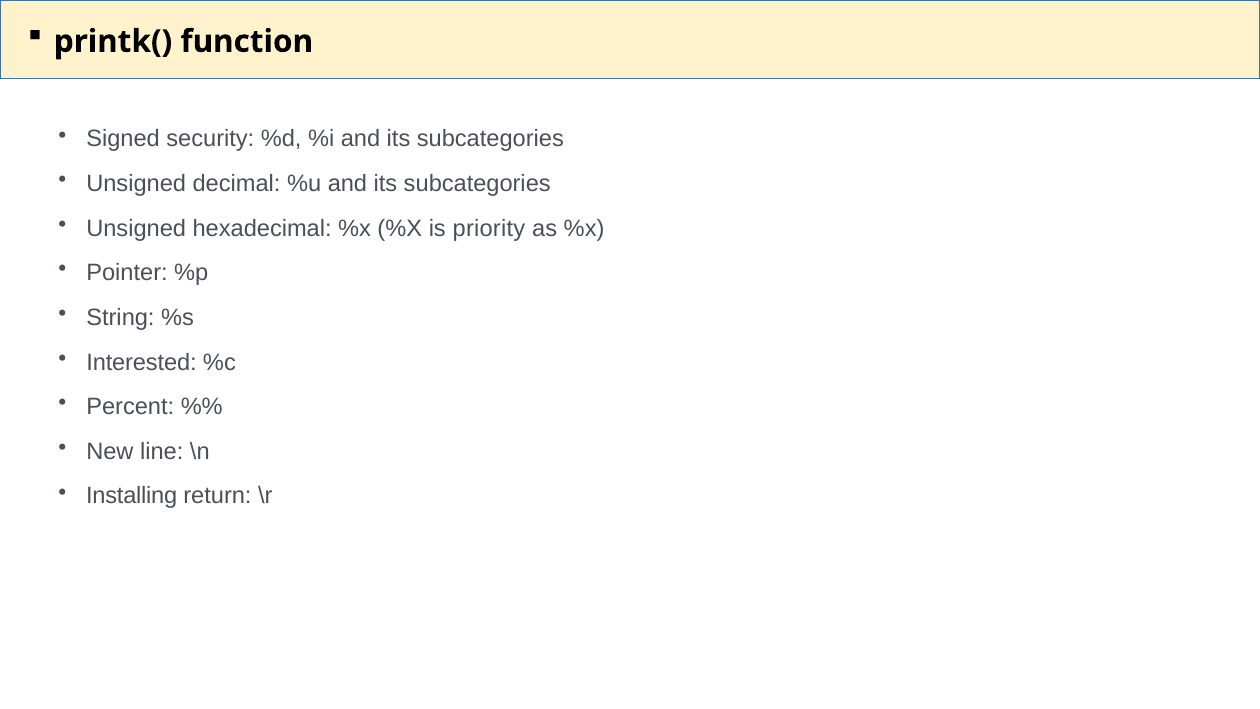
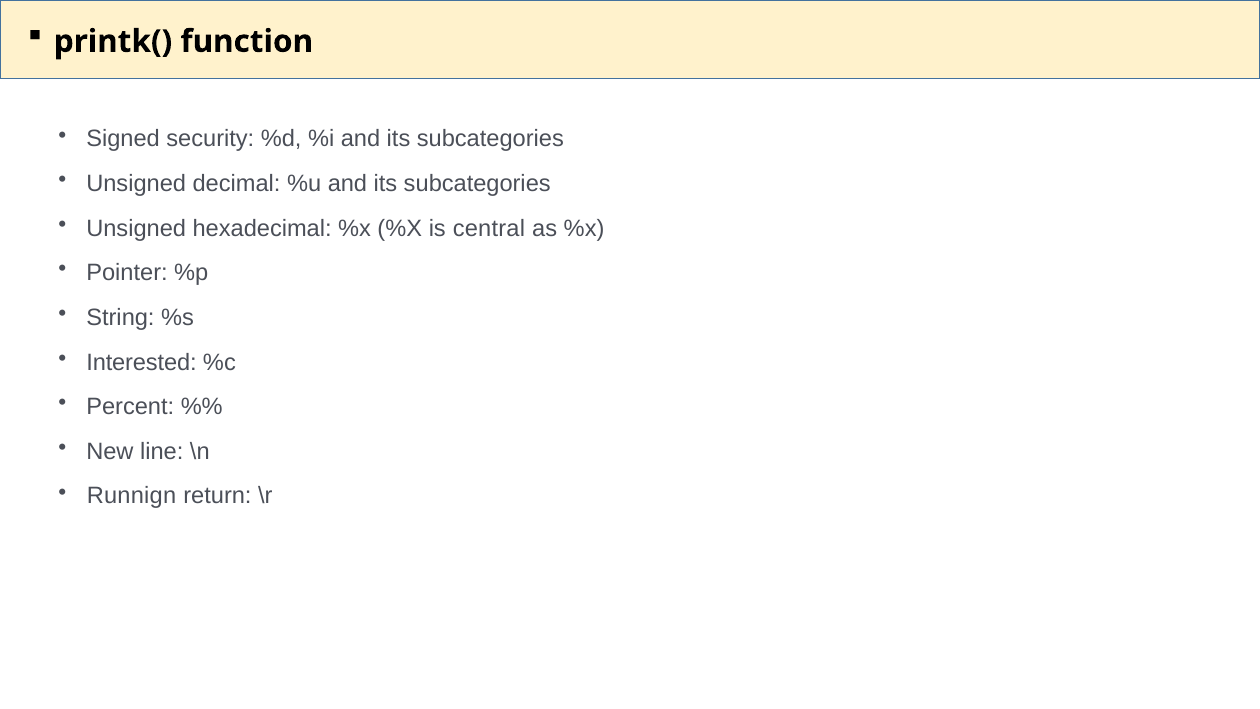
priority: priority -> central
Installing: Installing -> Runnign
